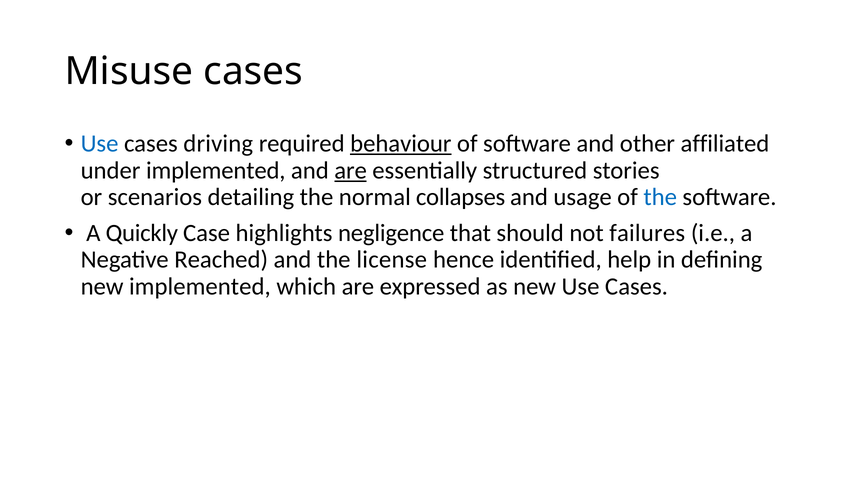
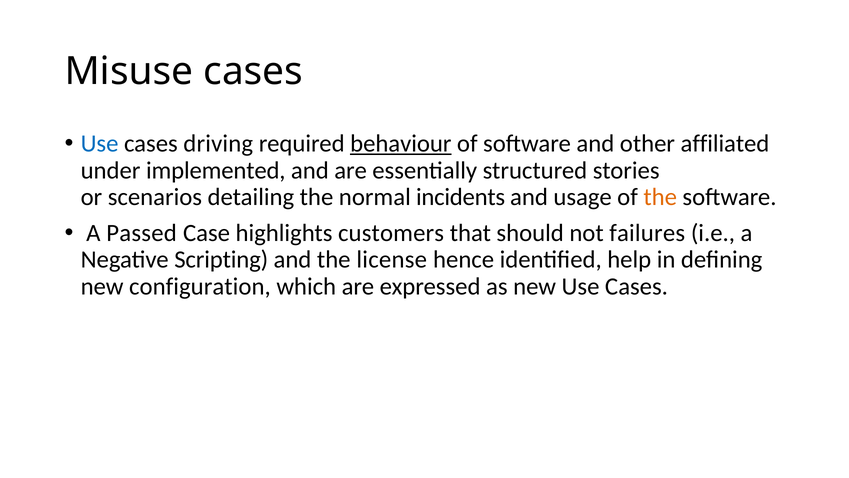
are at (351, 170) underline: present -> none
collapses: collapses -> incidents
the at (660, 197) colour: blue -> orange
Quickly: Quickly -> Passed
negligence: negligence -> customers
Reached: Reached -> Scripting
new implemented: implemented -> configuration
